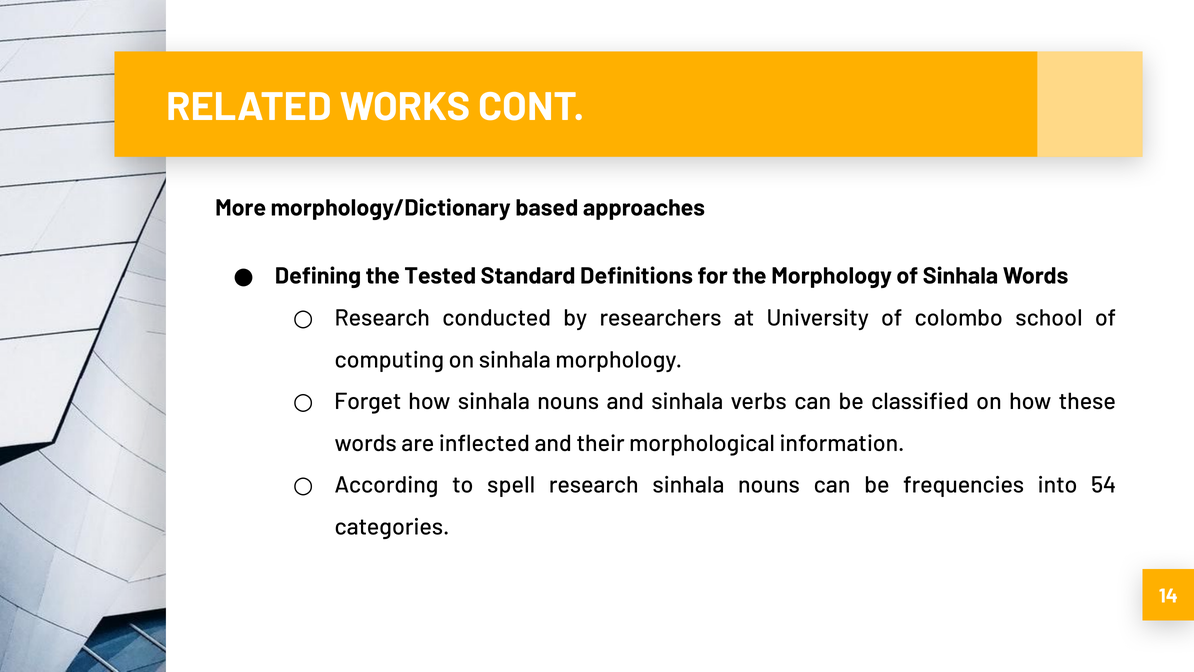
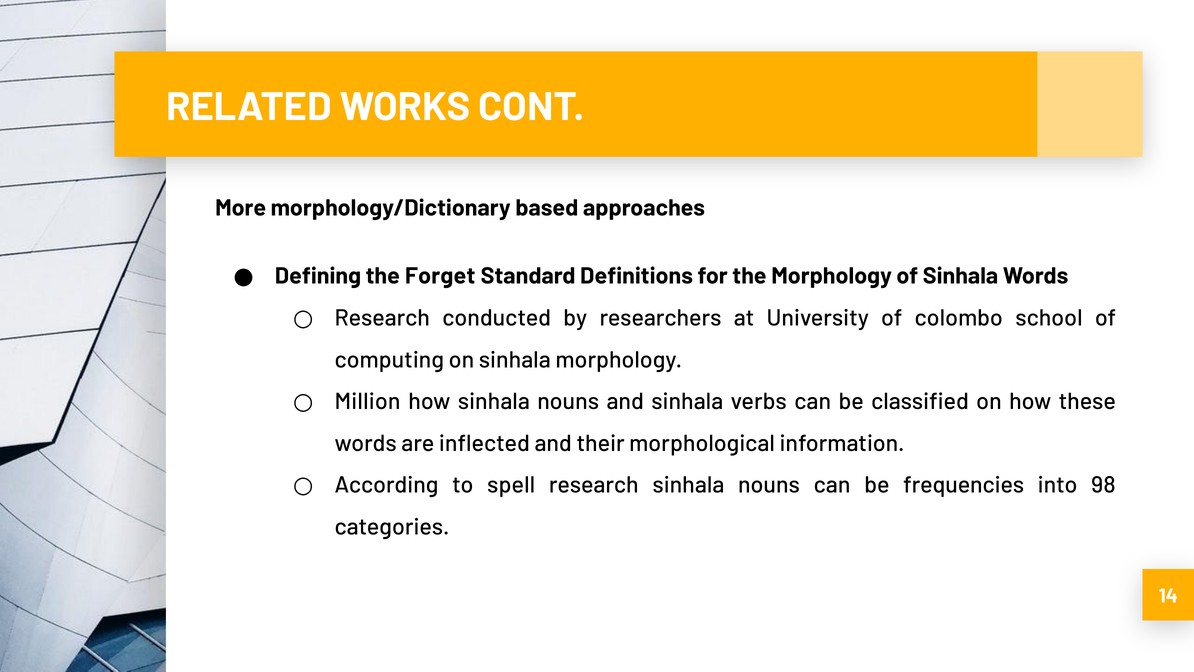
Tested: Tested -> Forget
Forget: Forget -> Million
54: 54 -> 98
